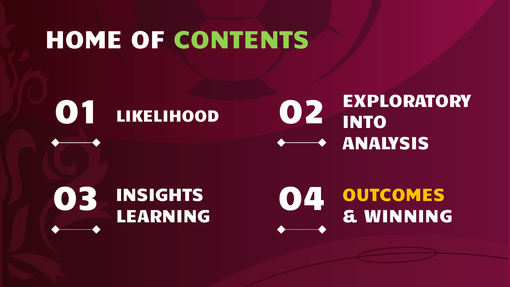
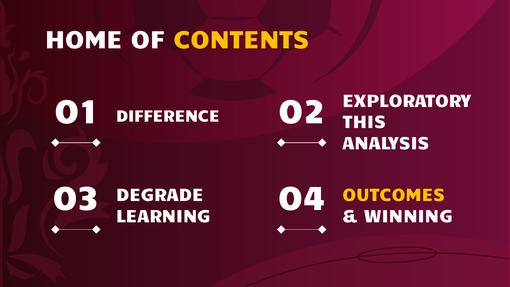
CONTENTS colour: light green -> yellow
LIKELIHOOD: LIKELIHOOD -> DIFFERENCE
INTO: INTO -> THIS
INSIGHTS: INSIGHTS -> DEGRADE
